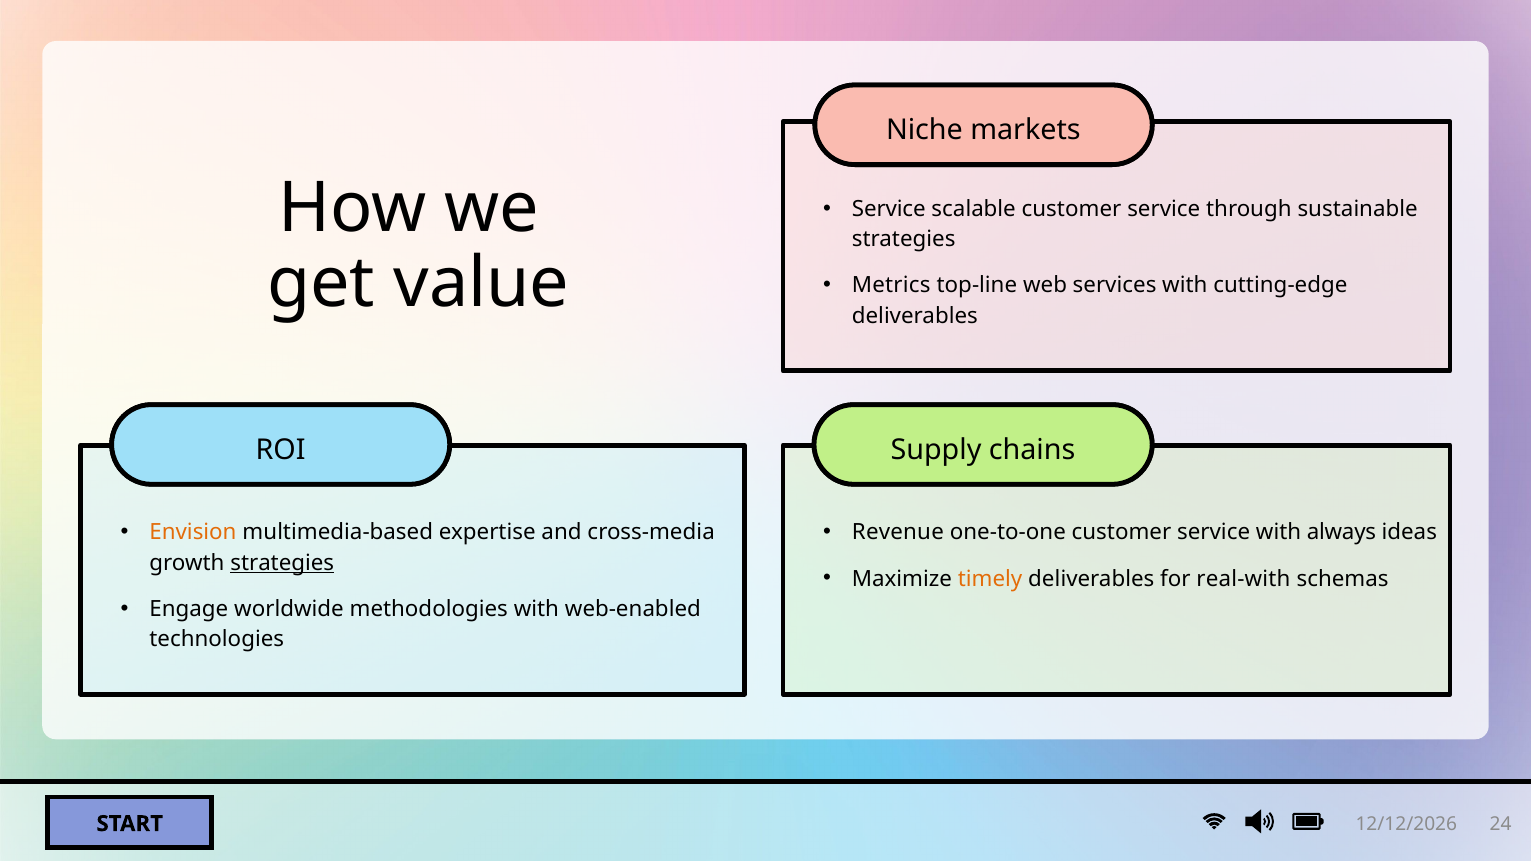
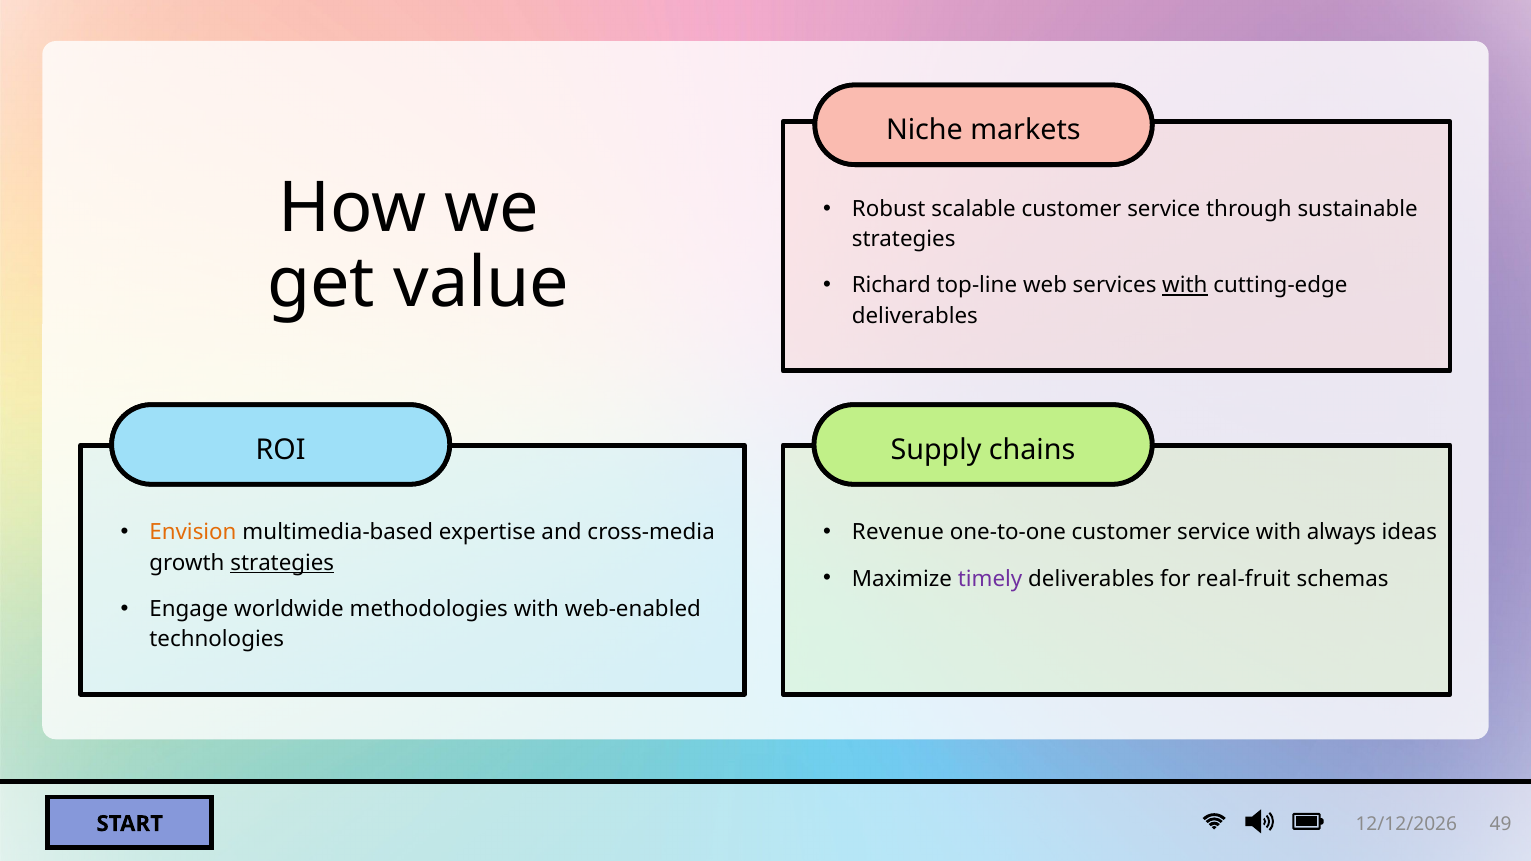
Service at (889, 209): Service -> Robust
Metrics: Metrics -> Richard
with at (1185, 286) underline: none -> present
timely colour: orange -> purple
real-with: real-with -> real-fruit
24: 24 -> 49
